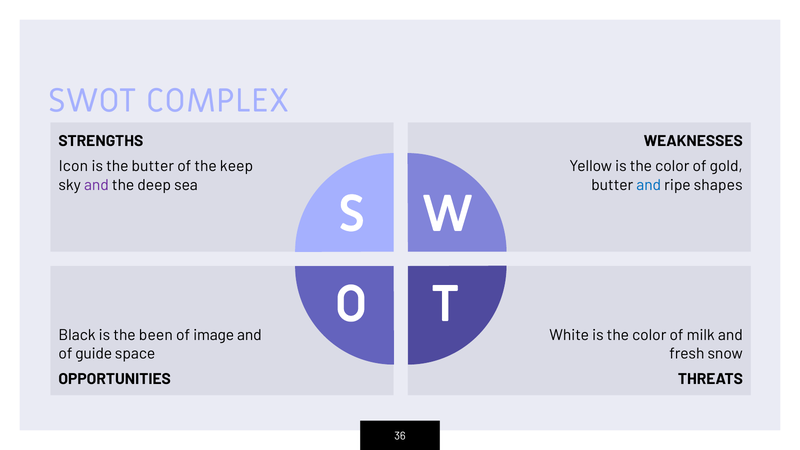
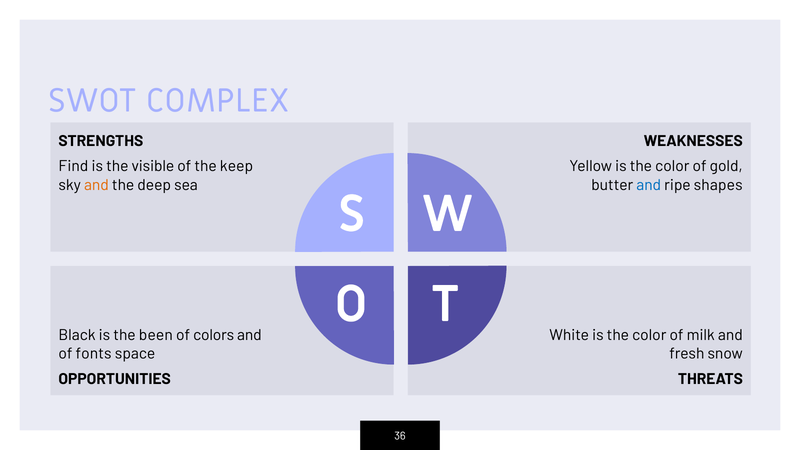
Icon: Icon -> Find
the butter: butter -> visible
and at (96, 185) colour: purple -> orange
image: image -> colors
guide: guide -> fonts
